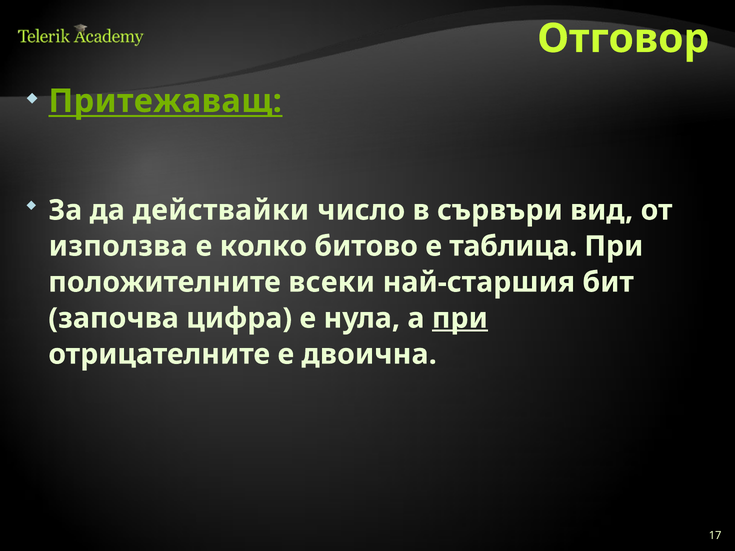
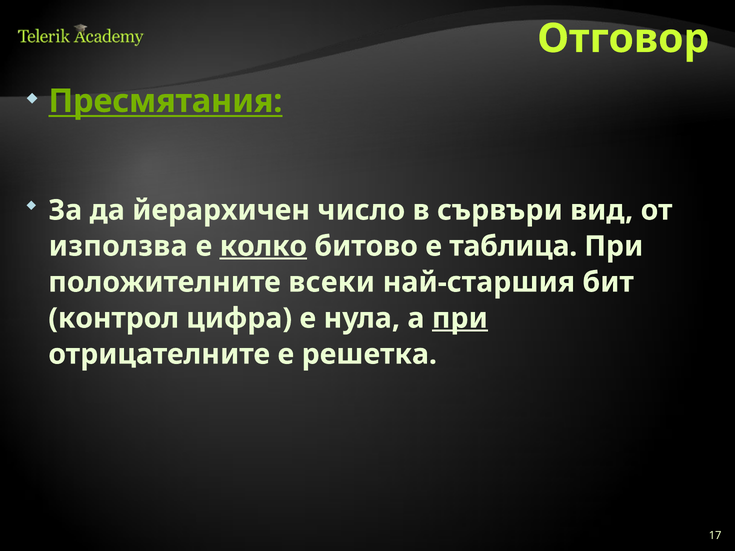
Притежаващ: Притежаващ -> Пресмятания
действайки: действайки -> йерархичен
колко underline: none -> present
започва: започва -> контрол
двоична: двоична -> решетка
